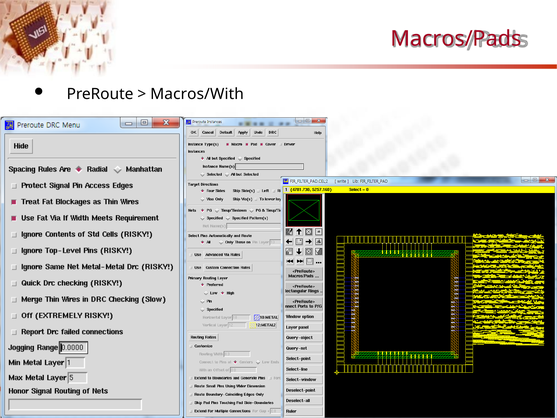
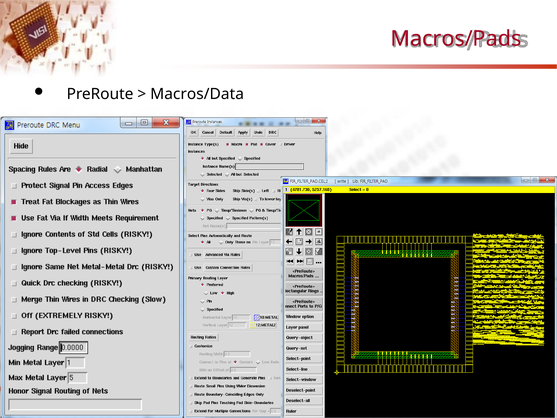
Macros/With: Macros/With -> Macros/Data
